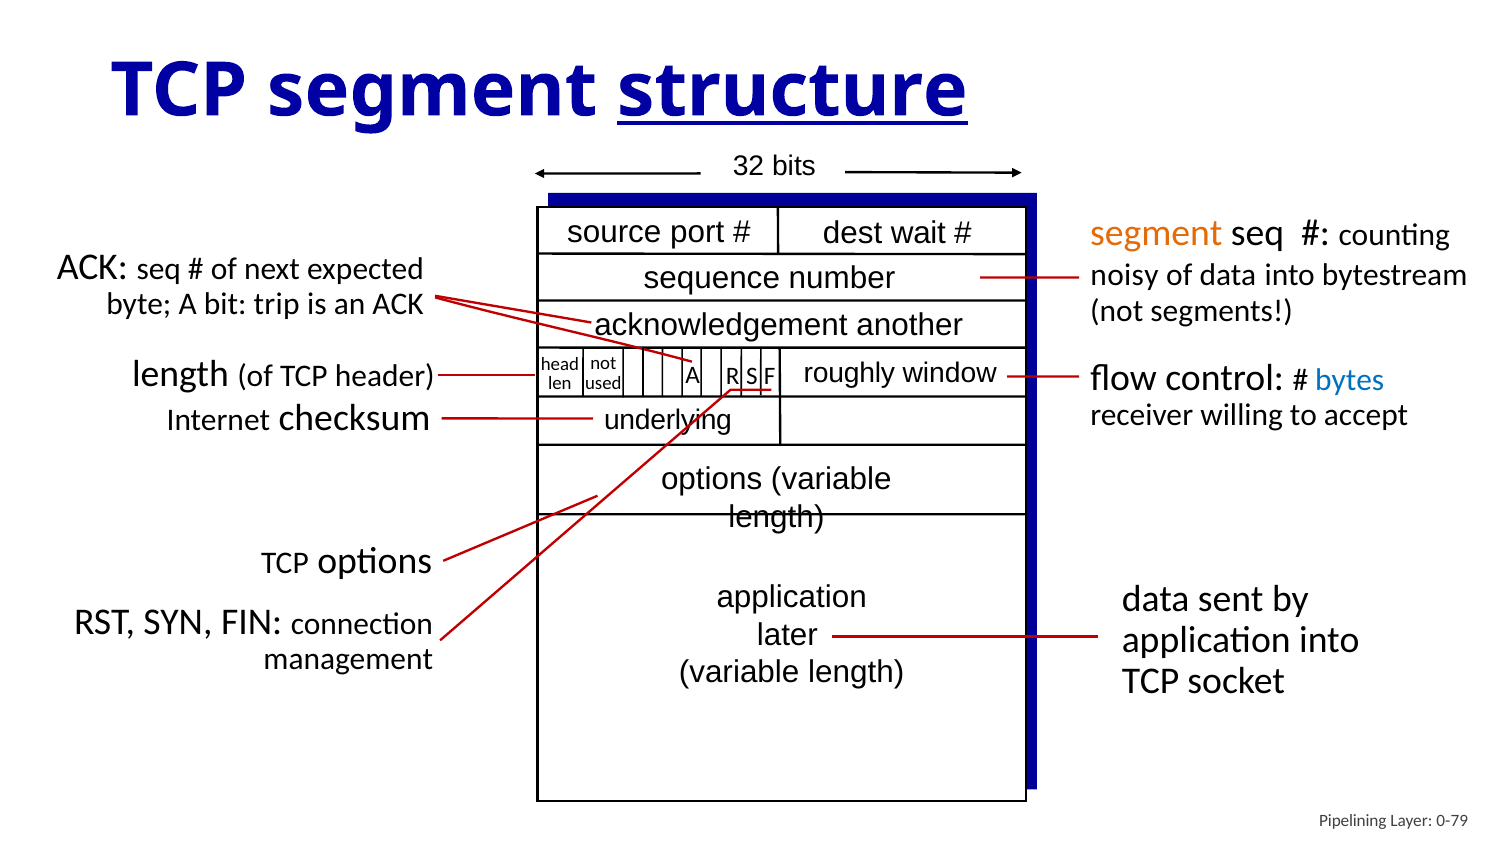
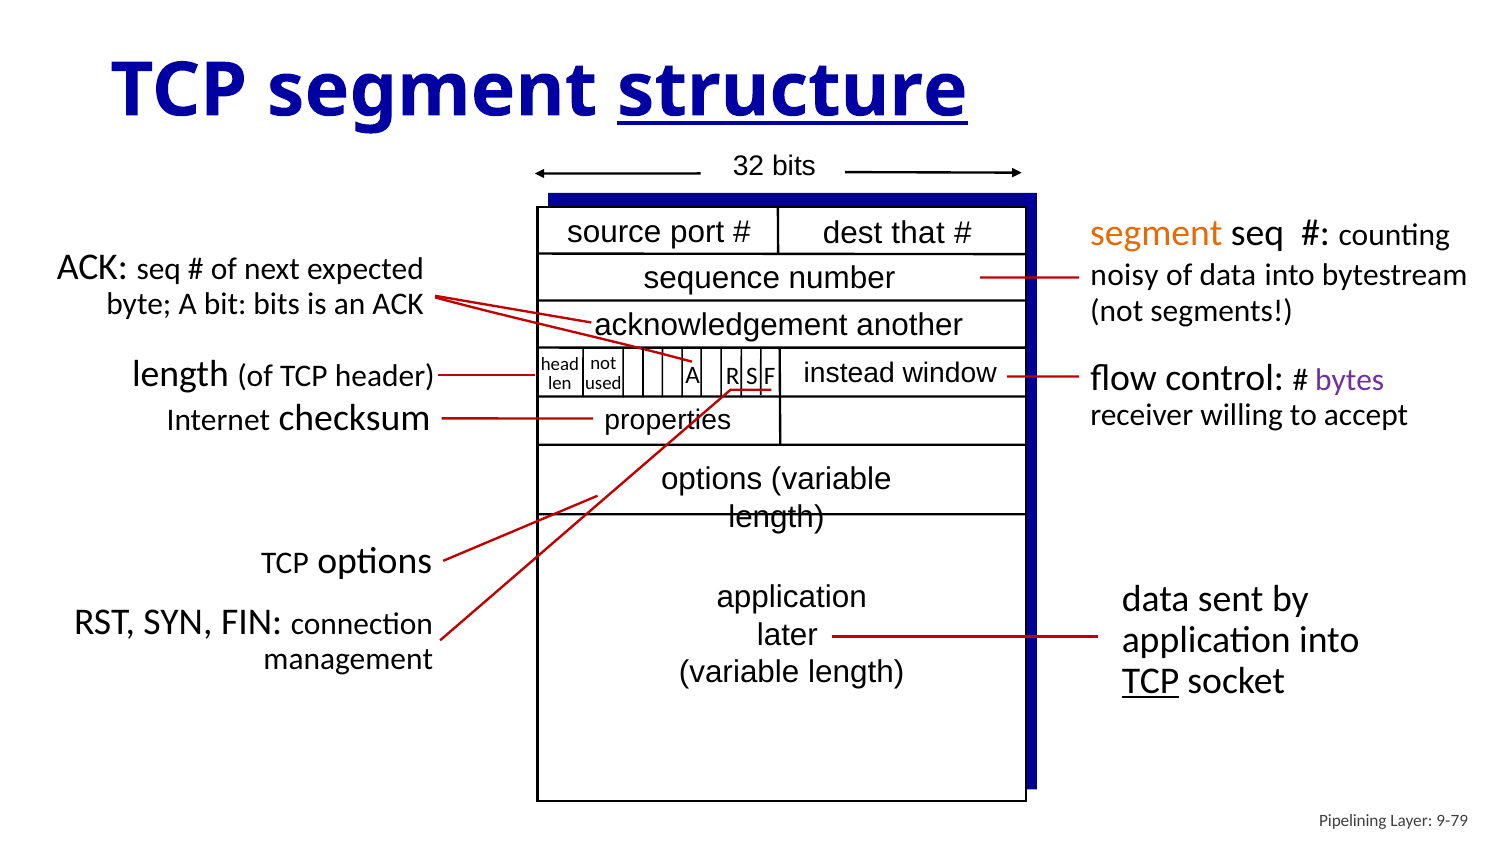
wait: wait -> that
bit trip: trip -> bits
roughly: roughly -> instead
bytes colour: blue -> purple
underlying: underlying -> properties
TCP at (1151, 681) underline: none -> present
0-79: 0-79 -> 9-79
